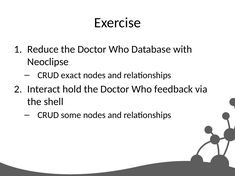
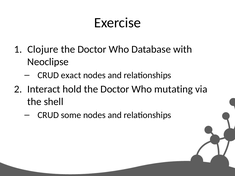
Reduce: Reduce -> Clojure
feedback: feedback -> mutating
